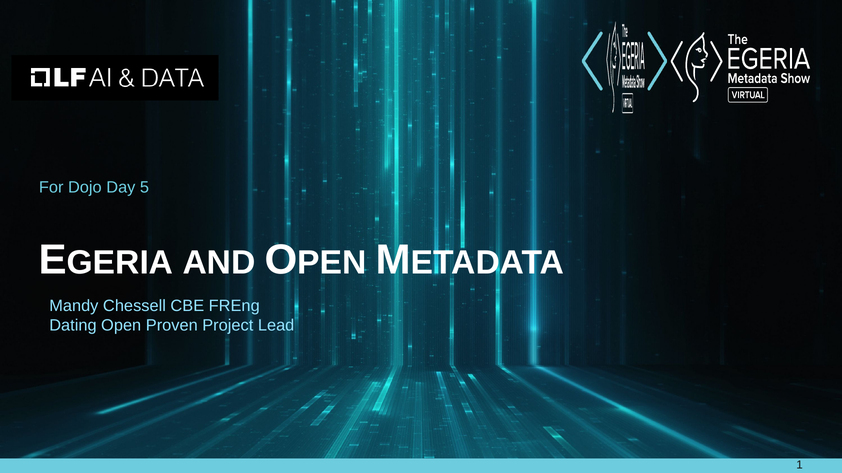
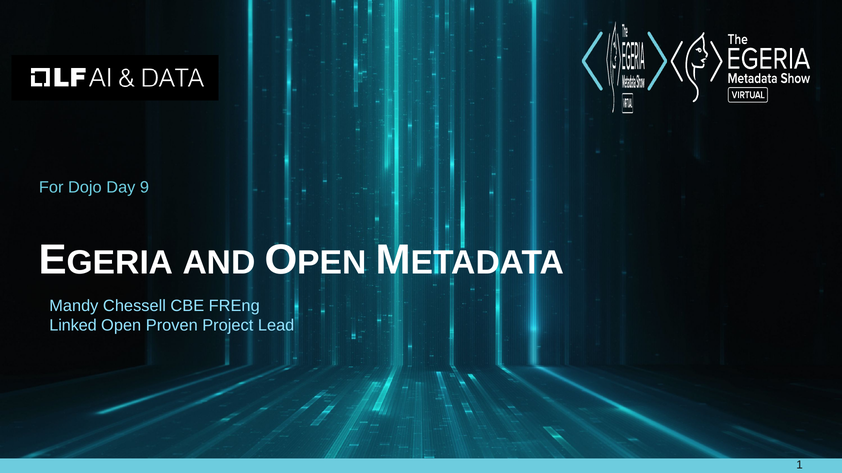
5: 5 -> 9
Dating: Dating -> Linked
